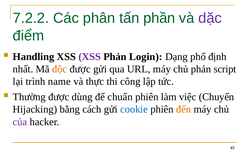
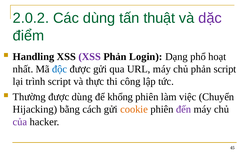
7.2.2: 7.2.2 -> 2.0.2
Các phân: phân -> dùng
phần: phần -> thuật
định: định -> hoạt
độc colour: orange -> blue
trình name: name -> script
chuẩn: chuẩn -> khổng
cookie colour: blue -> orange
đến colour: orange -> purple
